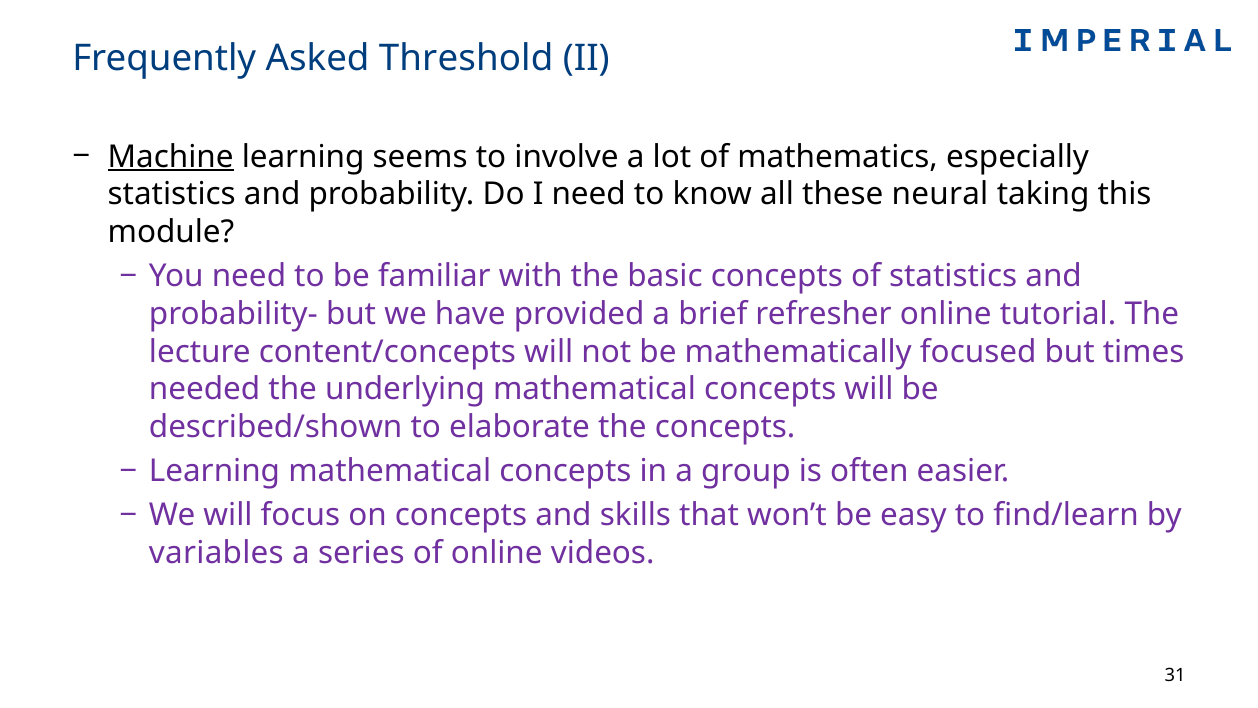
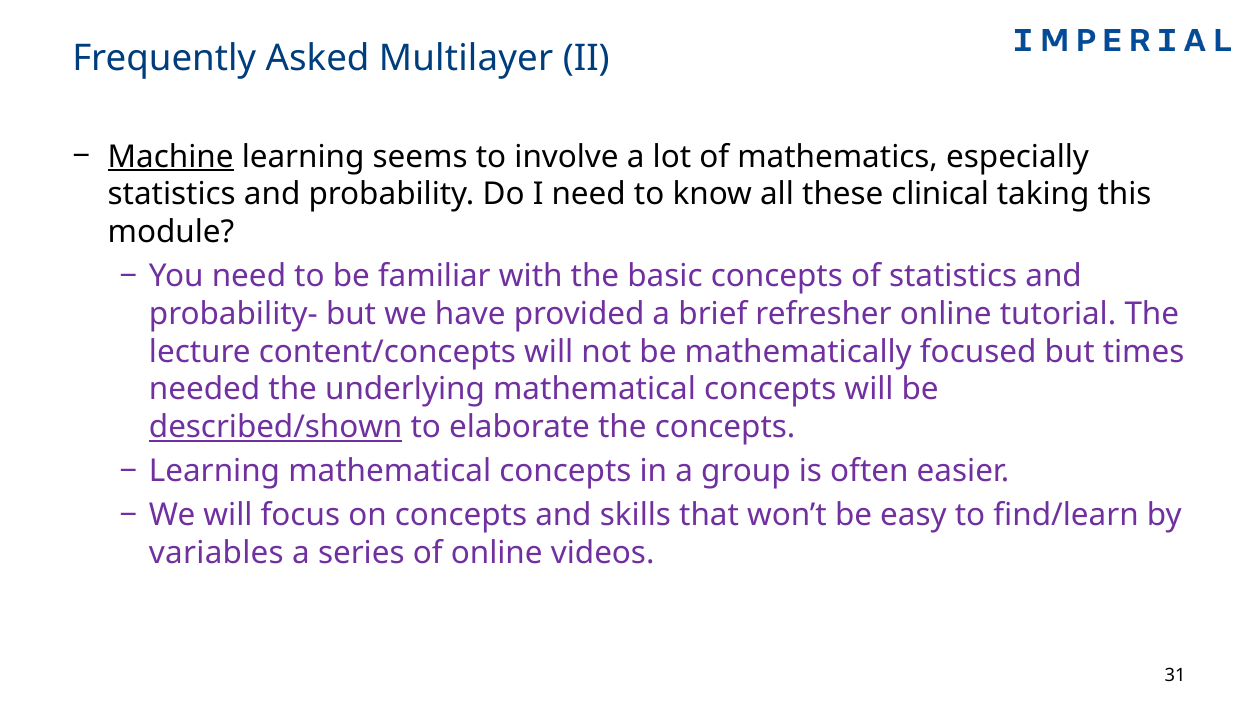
Threshold: Threshold -> Multilayer
neural: neural -> clinical
described/shown underline: none -> present
